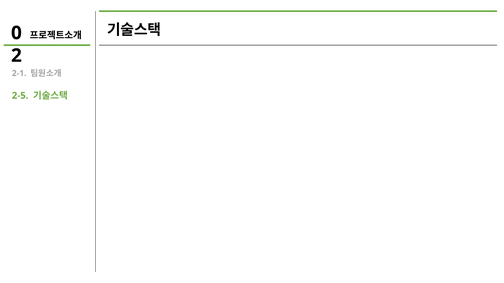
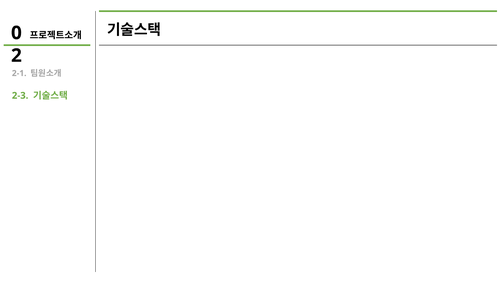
2-5: 2-5 -> 2-3
